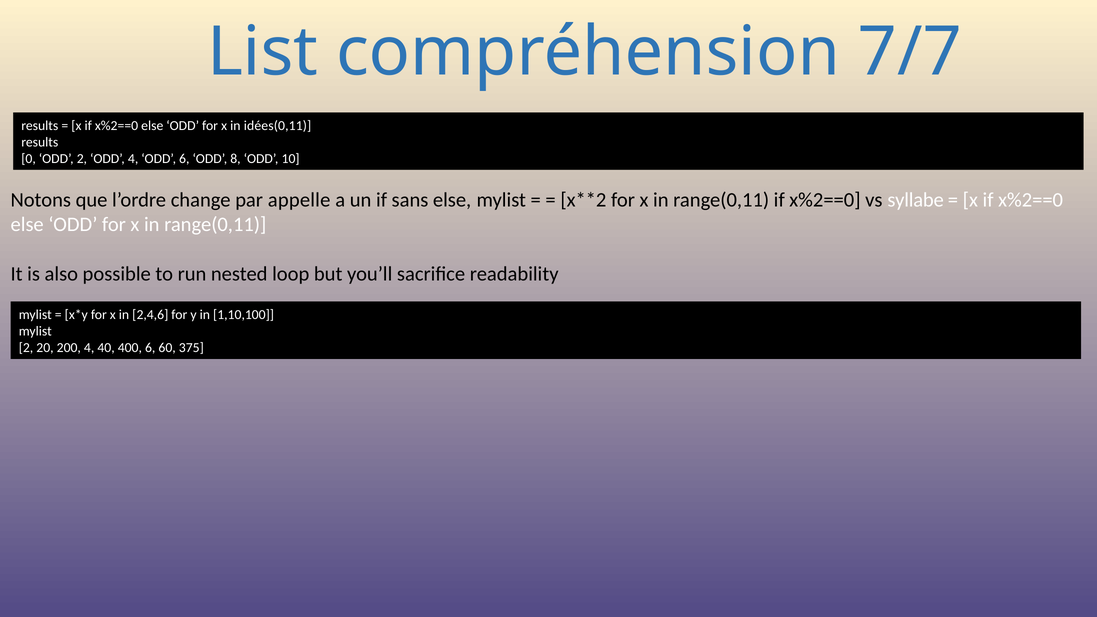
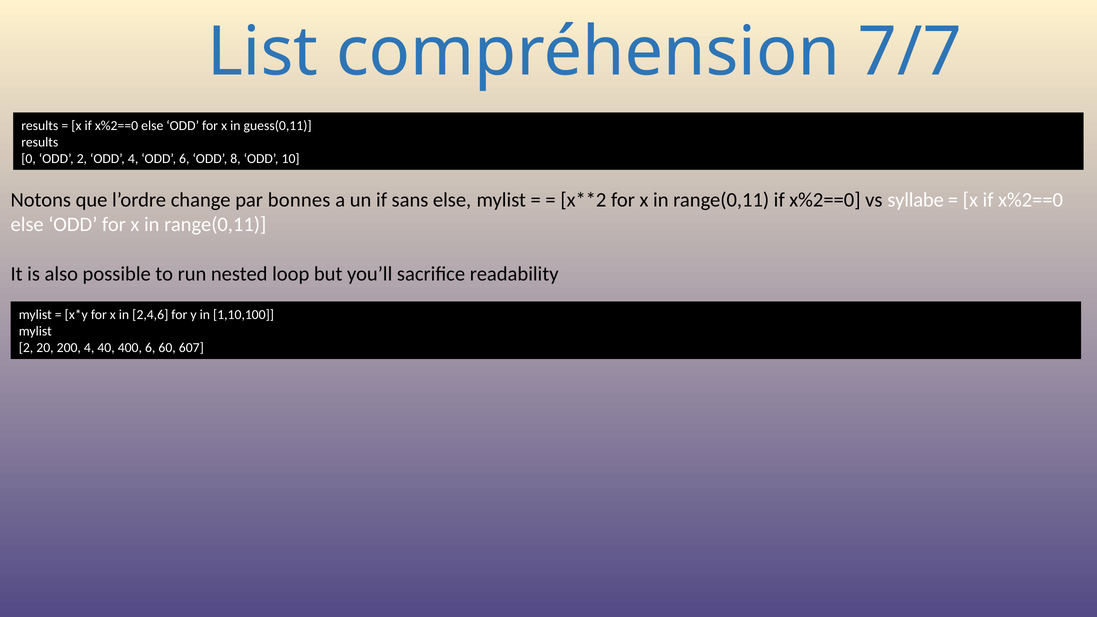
idées(0,11: idées(0,11 -> guess(0,11
appelle: appelle -> bonnes
375: 375 -> 607
